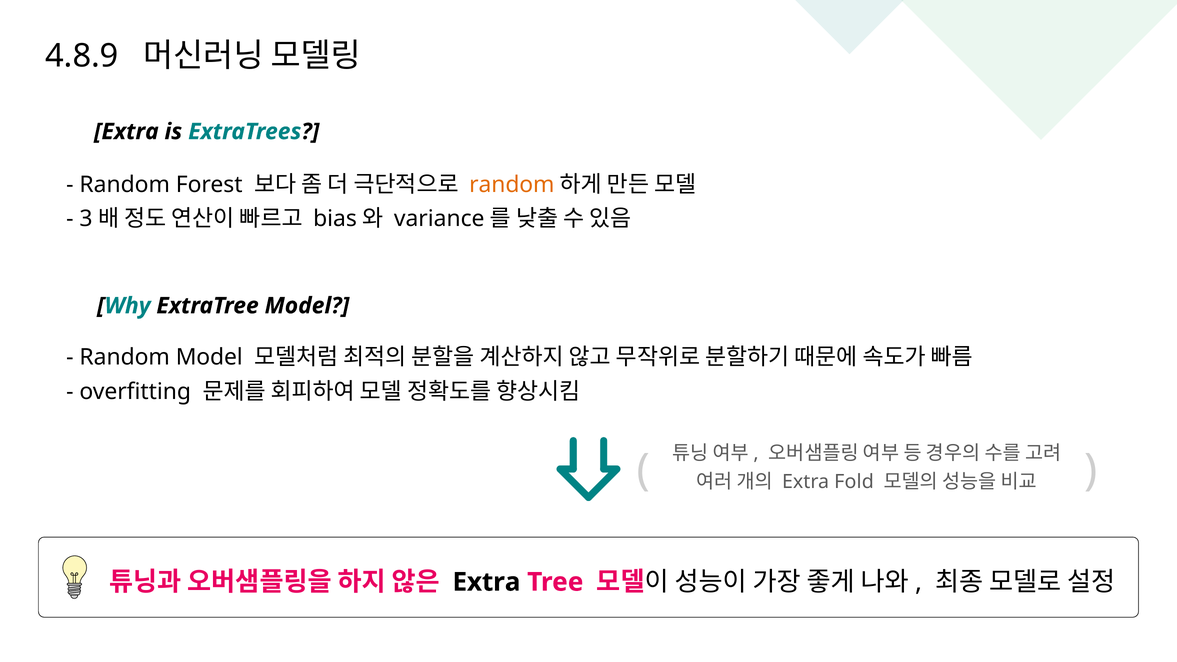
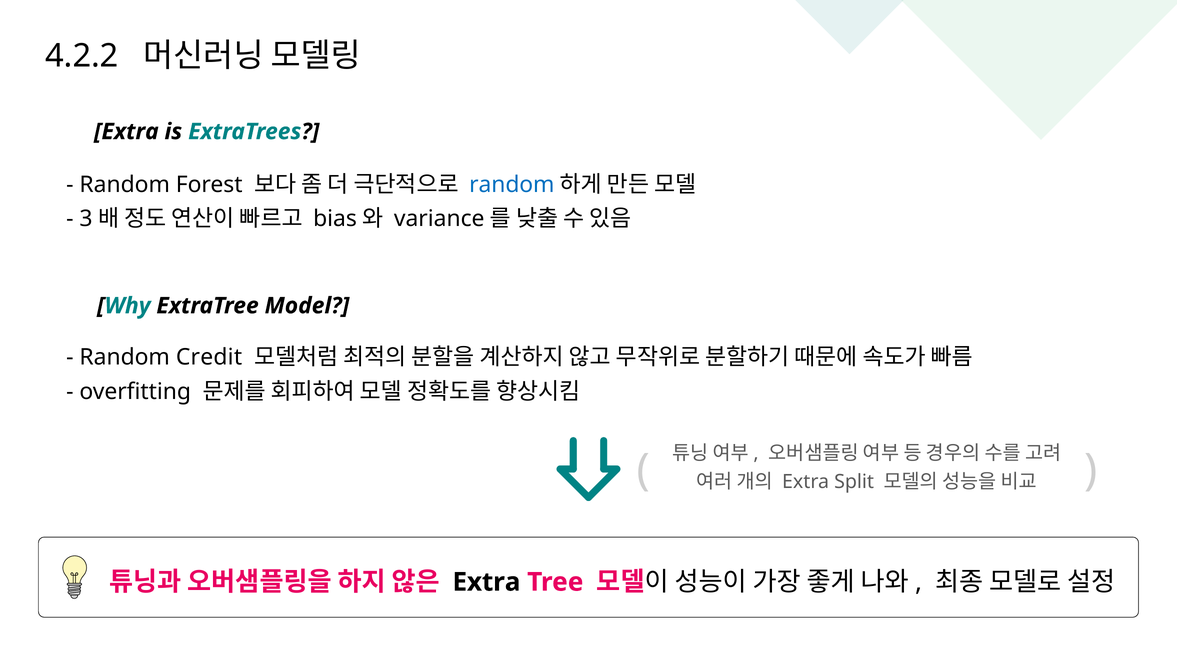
4.8.9: 4.8.9 -> 4.2.2
random at (512, 185) colour: orange -> blue
Random Model: Model -> Credit
Fold: Fold -> Split
